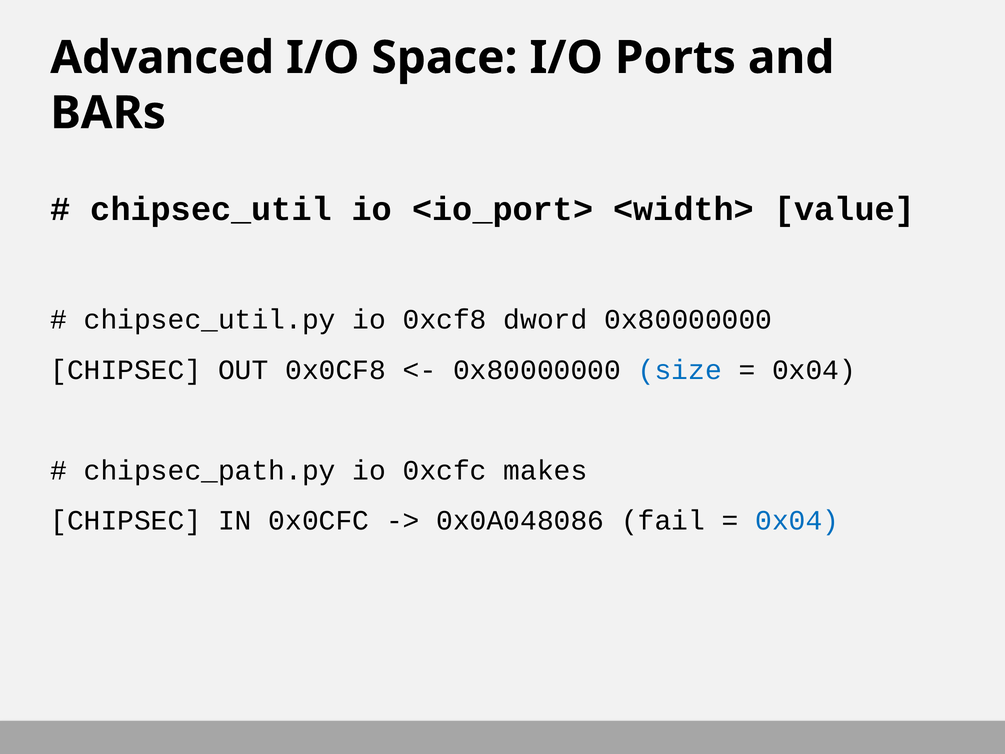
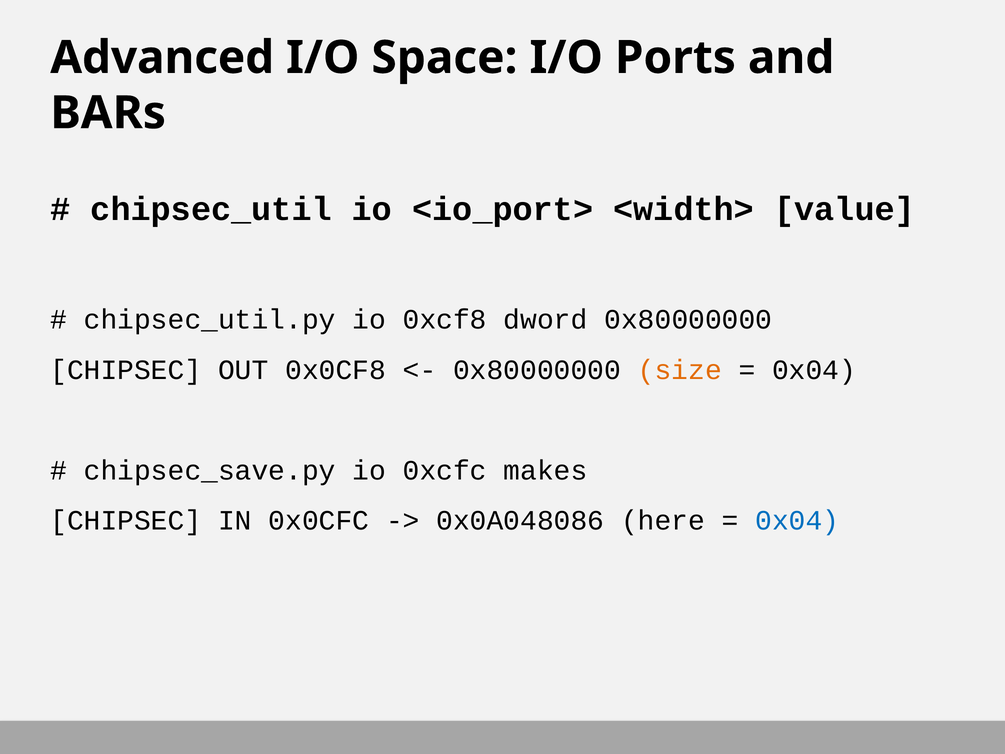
size colour: blue -> orange
chipsec_path.py: chipsec_path.py -> chipsec_save.py
fail: fail -> here
